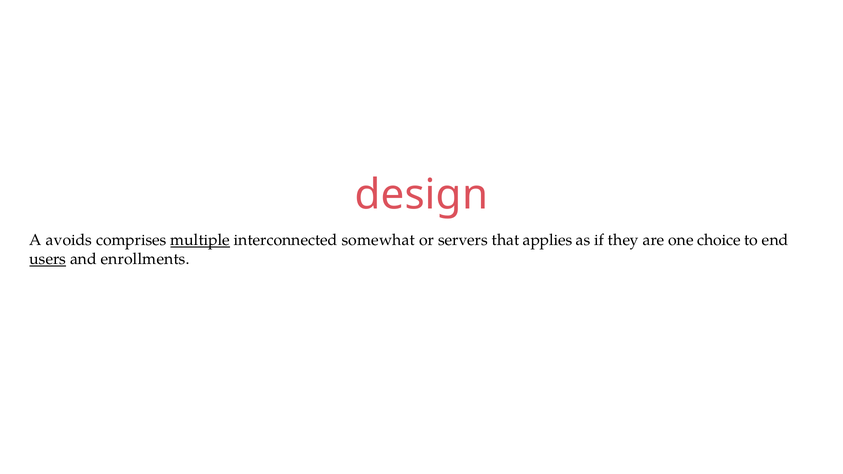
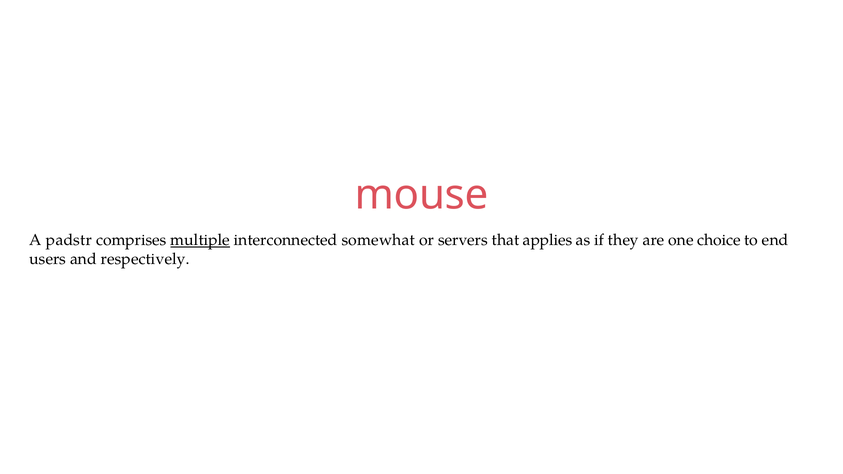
design: design -> mouse
avoids: avoids -> padstr
users underline: present -> none
enrollments: enrollments -> respectively
